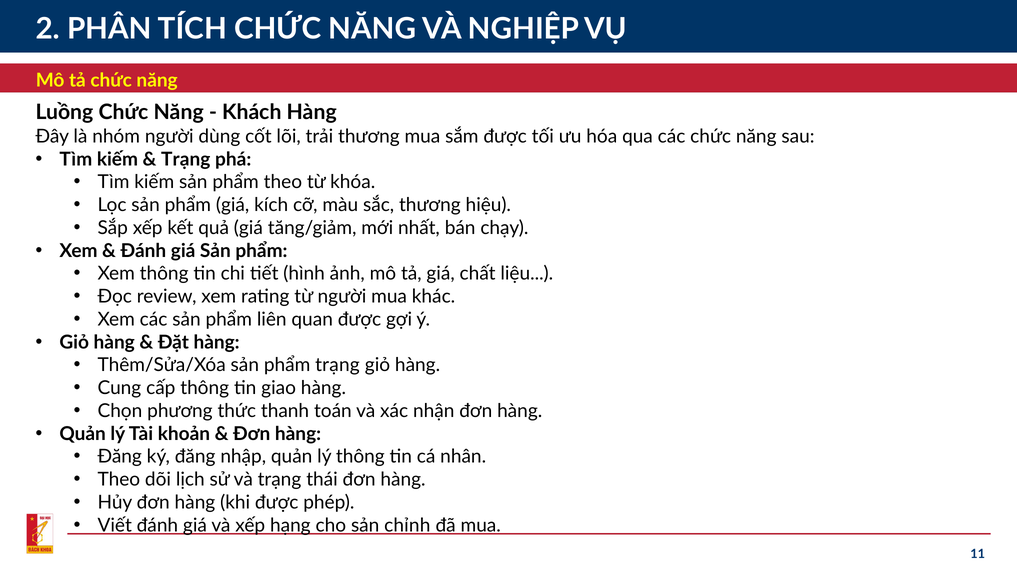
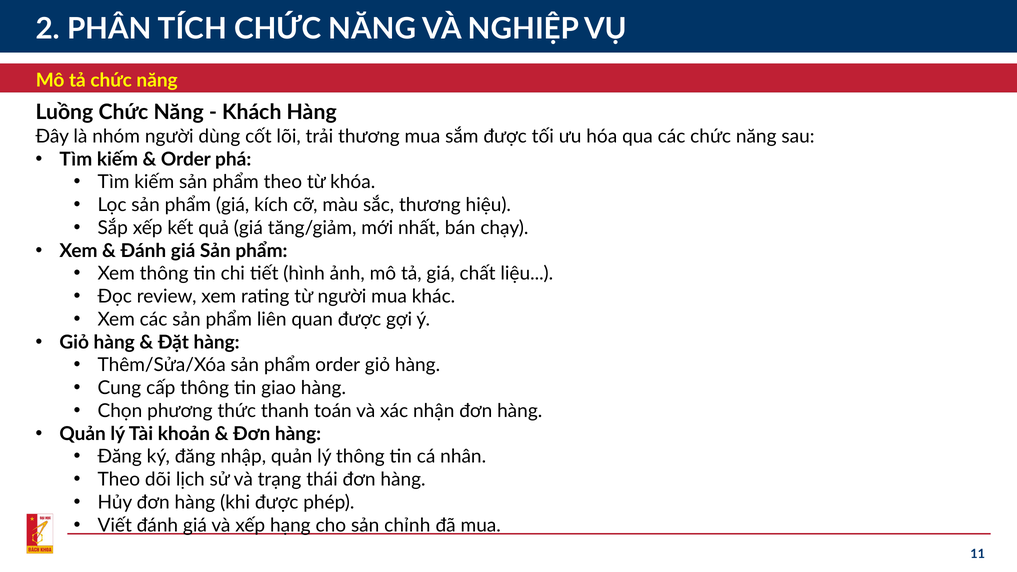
Trạng at (186, 159): Trạng -> Order
phẩm trạng: trạng -> order
